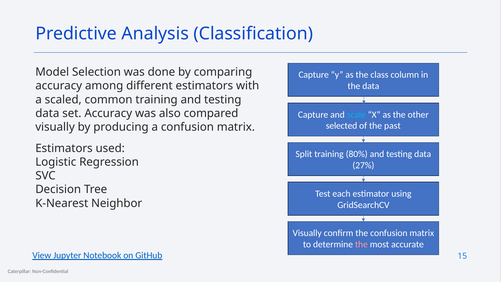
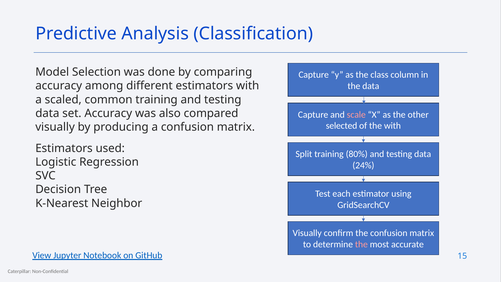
scale colour: light blue -> pink
the past: past -> with
27%: 27% -> 24%
